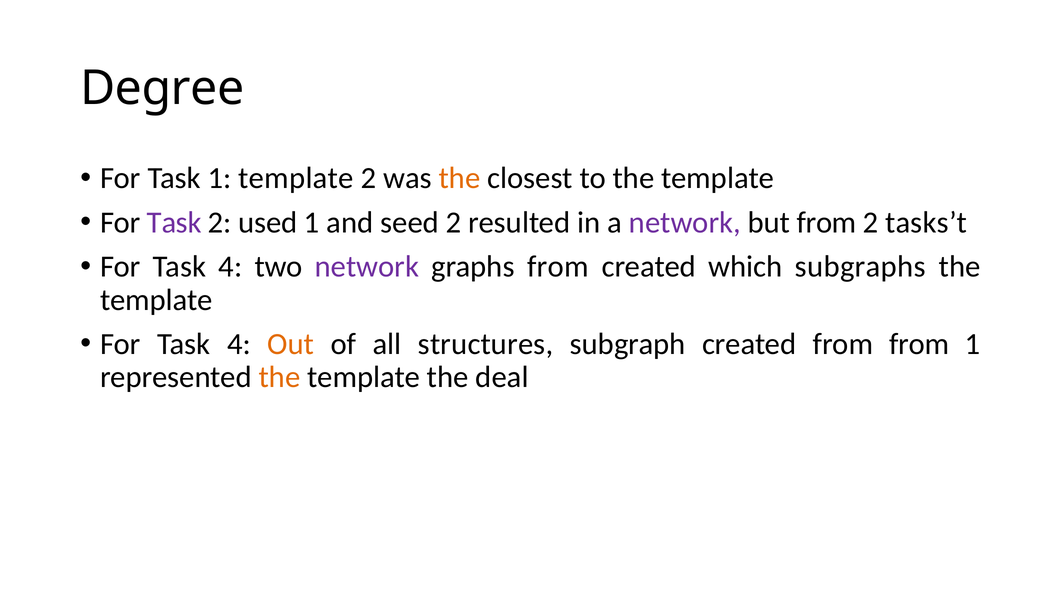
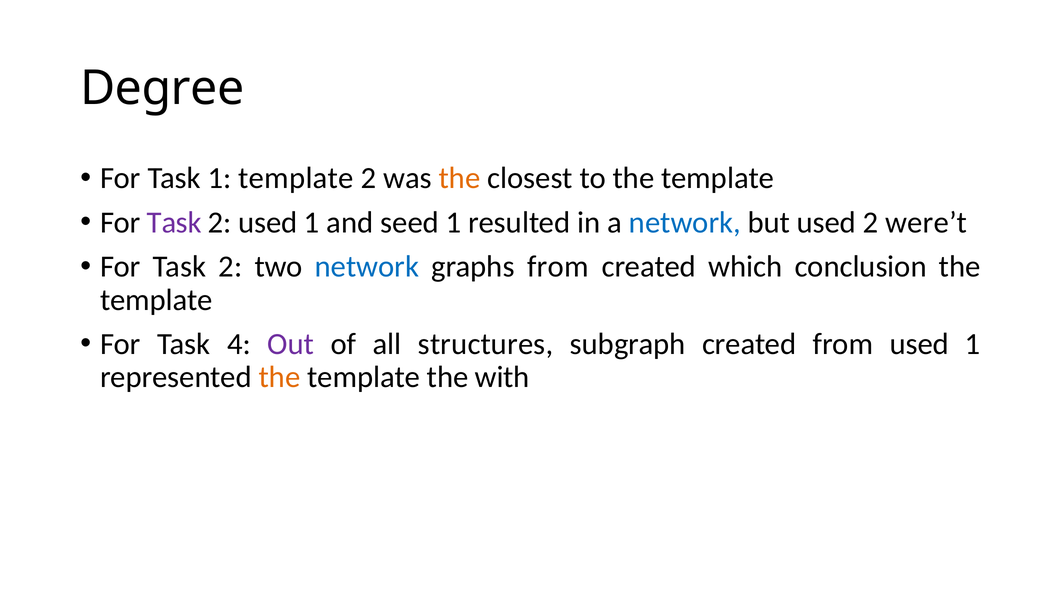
seed 2: 2 -> 1
network at (685, 222) colour: purple -> blue
but from: from -> used
tasks’t: tasks’t -> were’t
4 at (230, 267): 4 -> 2
network at (367, 267) colour: purple -> blue
subgraphs: subgraphs -> conclusion
Out colour: orange -> purple
from from: from -> used
deal: deal -> with
